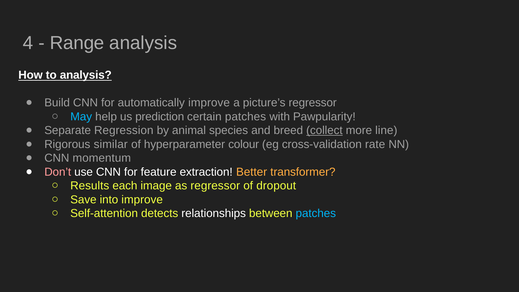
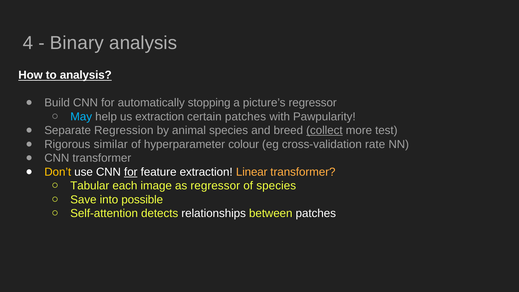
Range: Range -> Binary
automatically improve: improve -> stopping
us prediction: prediction -> extraction
line: line -> test
CNN momentum: momentum -> transformer
Don’t colour: pink -> yellow
for at (131, 172) underline: none -> present
Better: Better -> Linear
Results: Results -> Tabular
of dropout: dropout -> species
into improve: improve -> possible
patches at (316, 213) colour: light blue -> white
